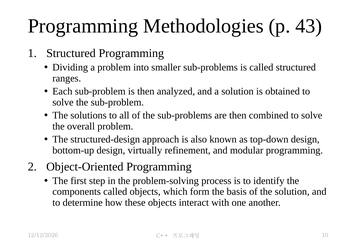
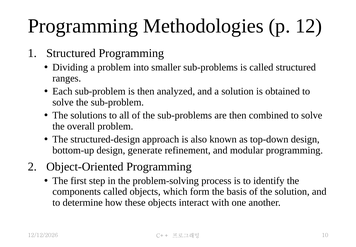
43: 43 -> 12
virtually: virtually -> generate
